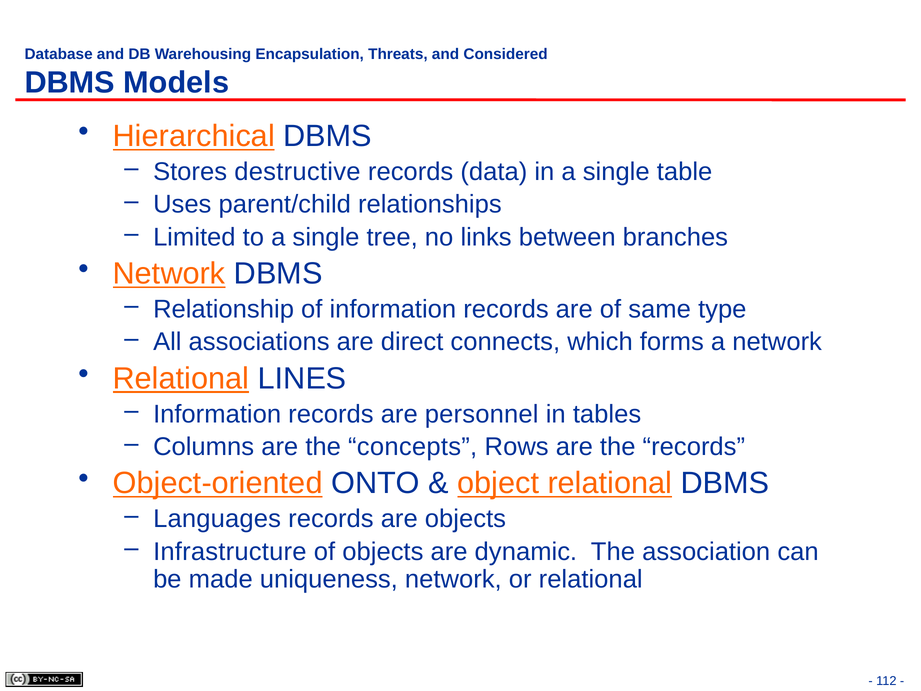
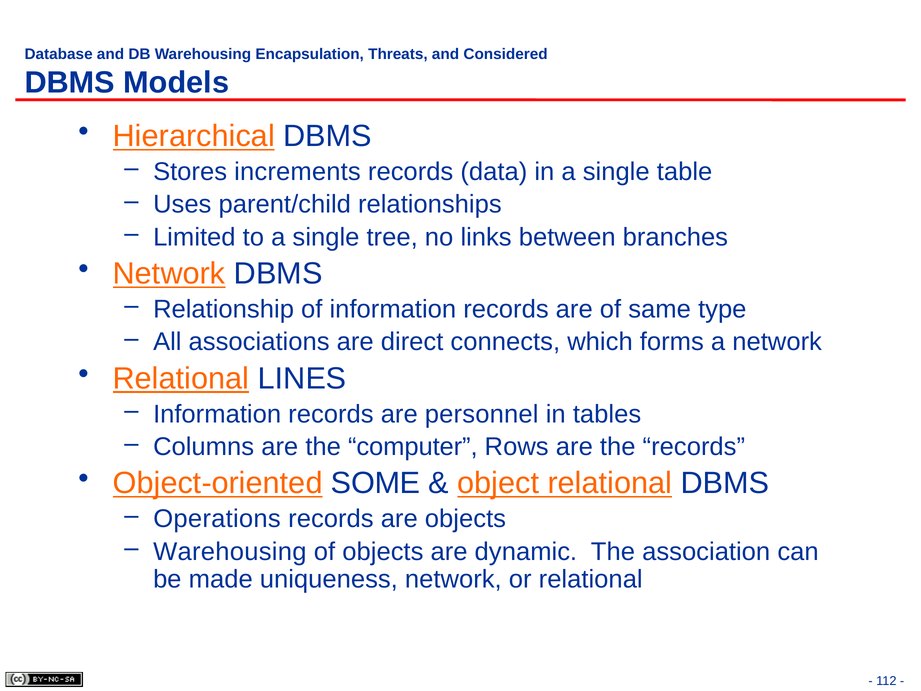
destructive: destructive -> increments
concepts: concepts -> computer
ONTO: ONTO -> SOME
Languages: Languages -> Operations
Infrastructure at (230, 551): Infrastructure -> Warehousing
